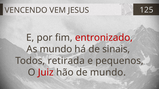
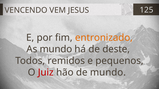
entronizado colour: red -> orange
sinais: sinais -> deste
retirada: retirada -> remidos
